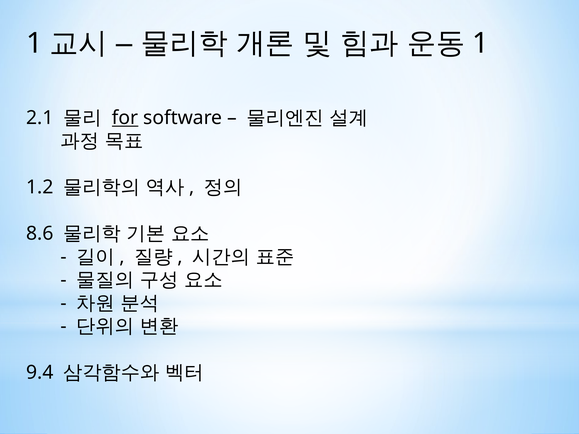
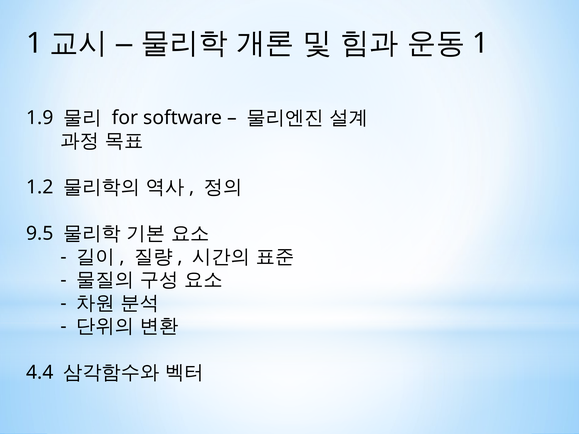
2.1: 2.1 -> 1.9
for underline: present -> none
8.6: 8.6 -> 9.5
9.4: 9.4 -> 4.4
